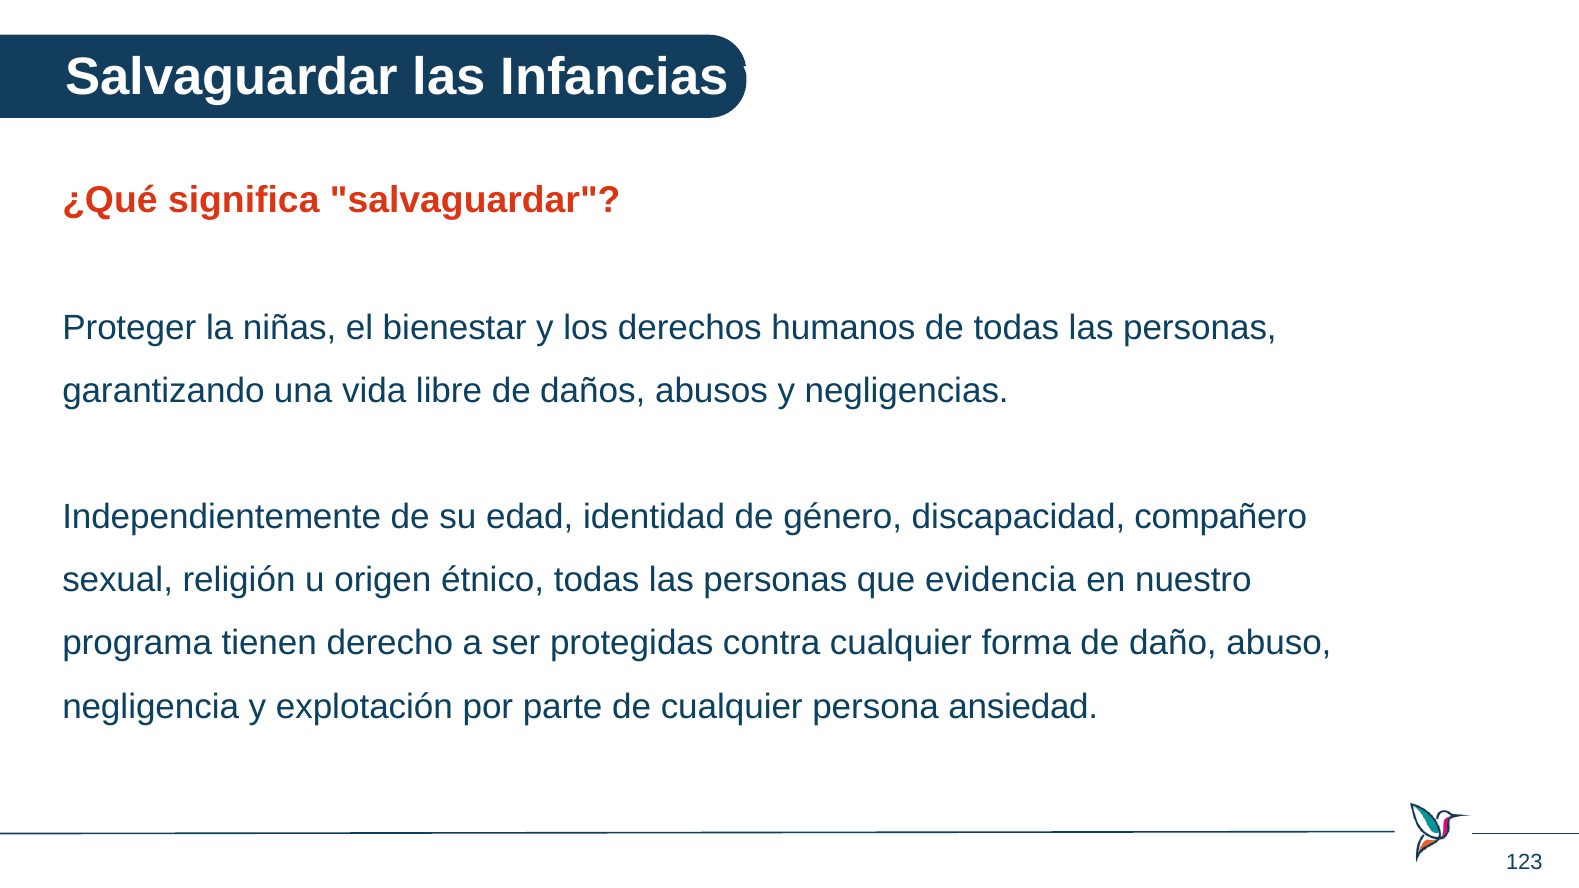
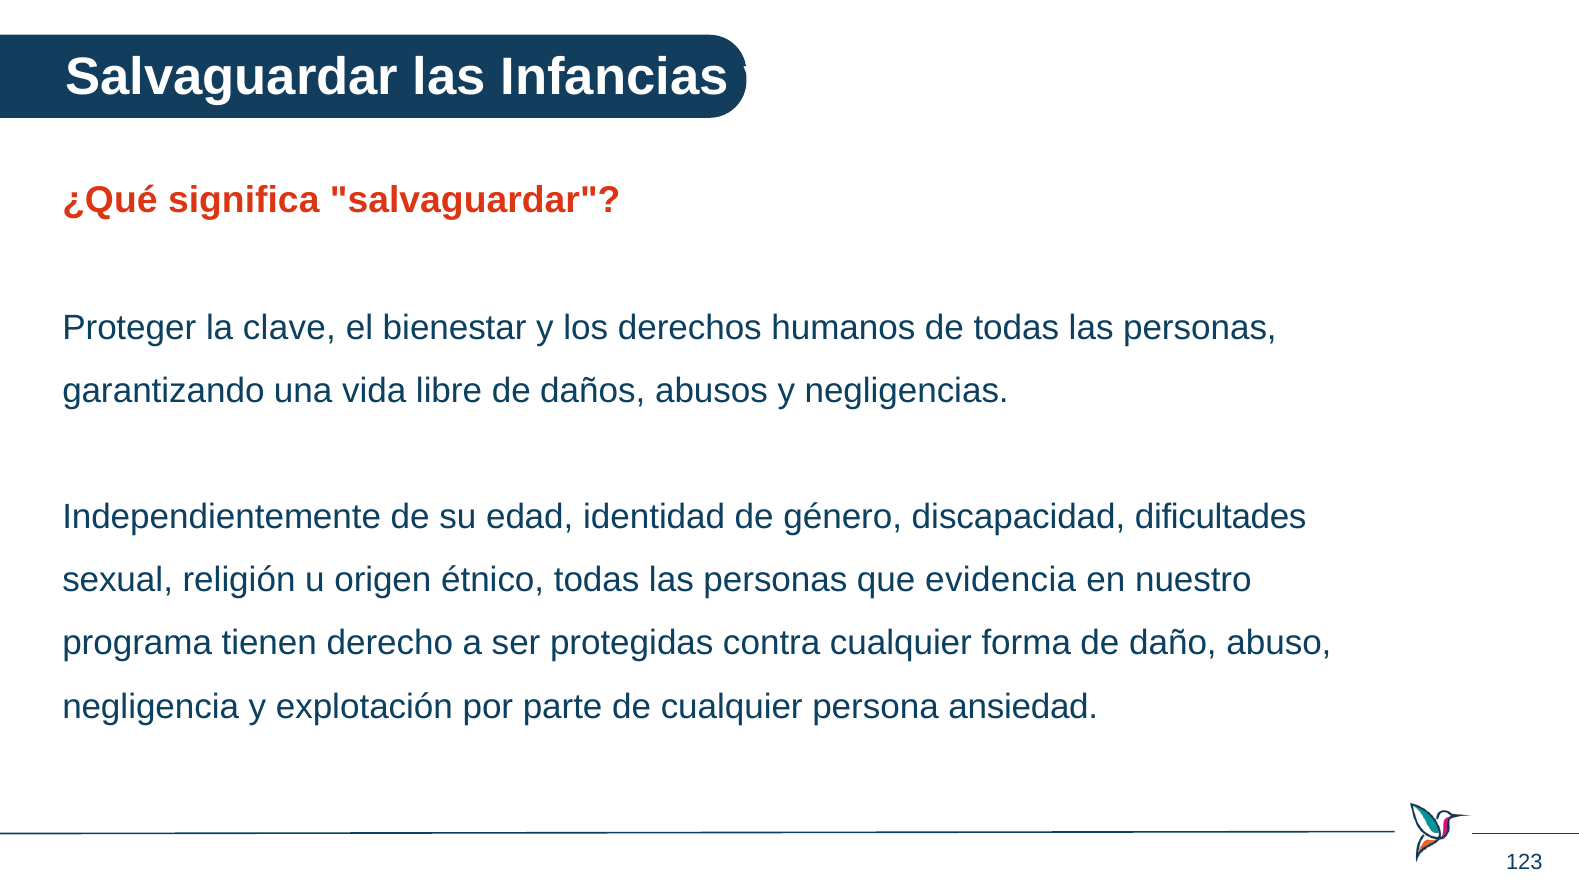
niñas: niñas -> clave
compañero: compañero -> dificultades
